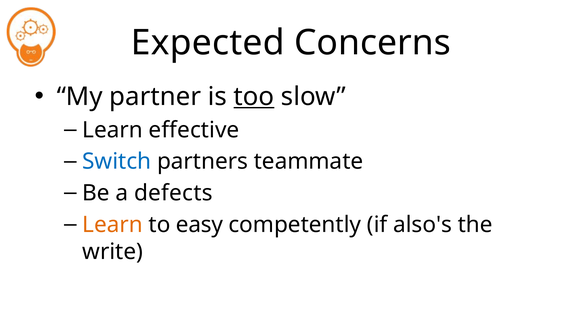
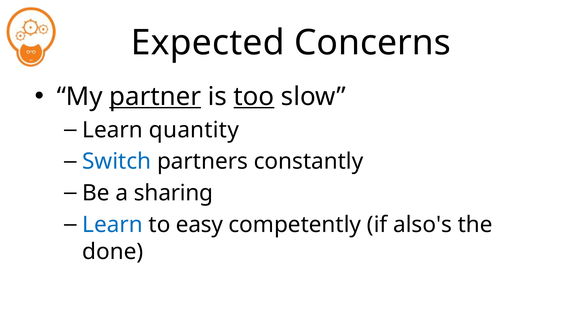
partner underline: none -> present
effective: effective -> quantity
teammate: teammate -> constantly
defects: defects -> sharing
Learn at (112, 225) colour: orange -> blue
write: write -> done
